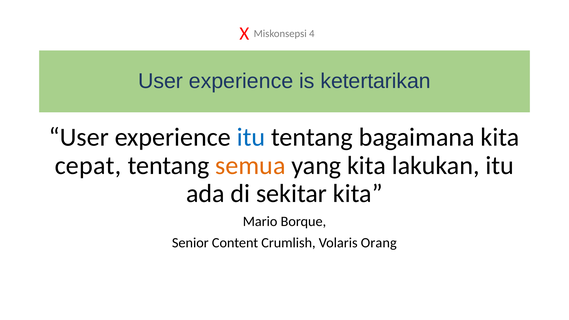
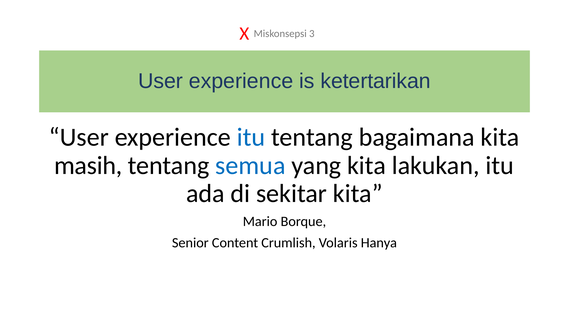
4: 4 -> 3
cepat: cepat -> masih
semua colour: orange -> blue
Orang: Orang -> Hanya
